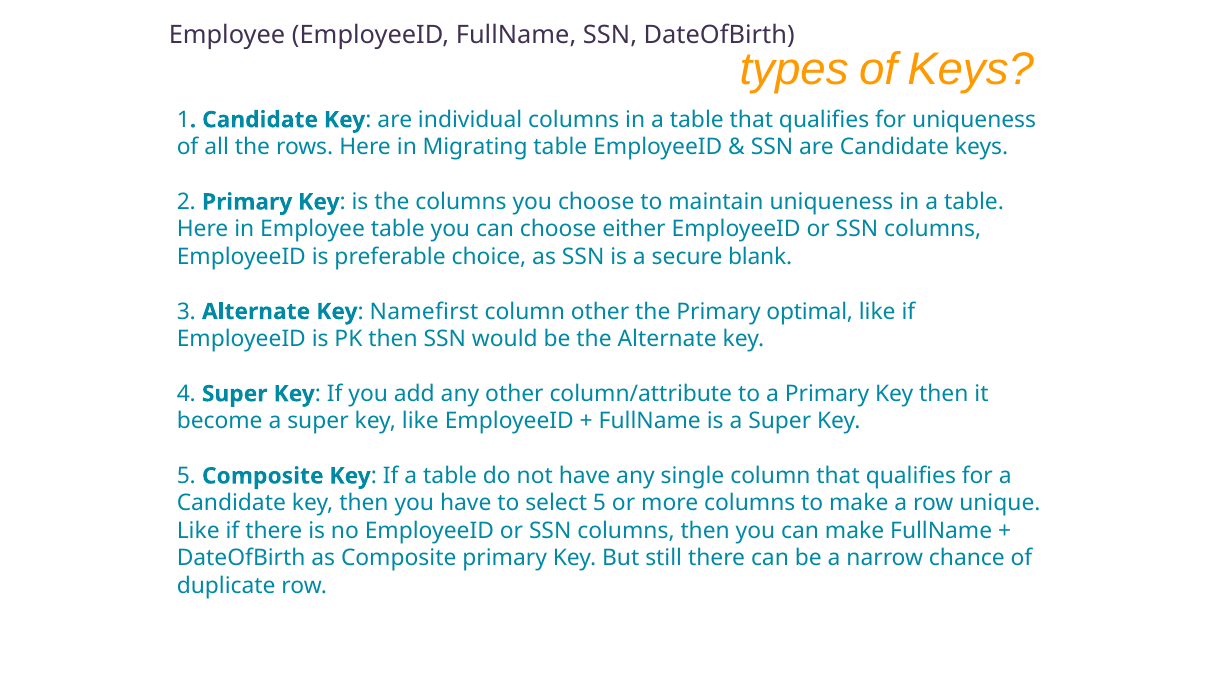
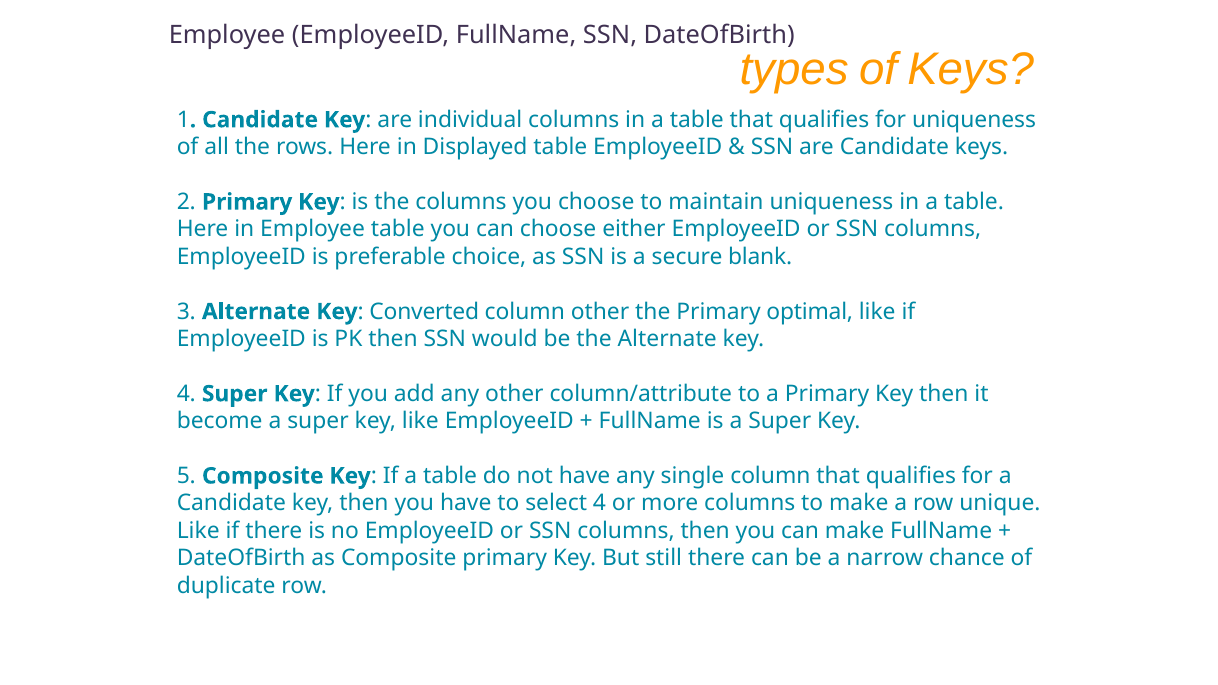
Migrating: Migrating -> Displayed
Namefirst: Namefirst -> Converted
select 5: 5 -> 4
